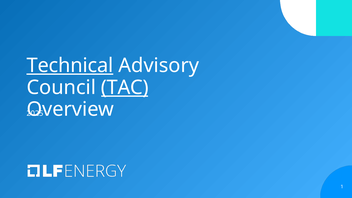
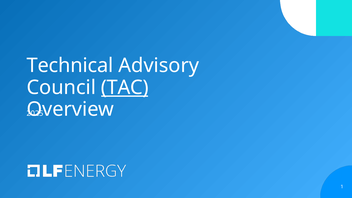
Technical underline: present -> none
